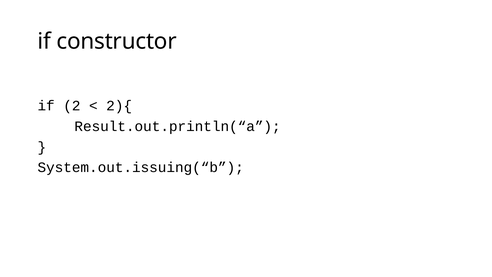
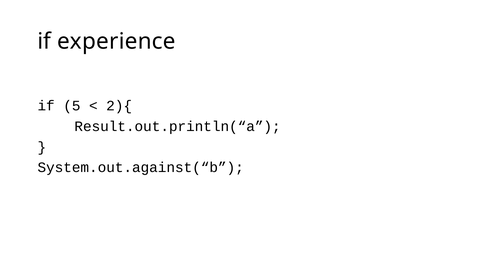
constructor: constructor -> experience
2: 2 -> 5
System.out.issuing(“b: System.out.issuing(“b -> System.out.against(“b
